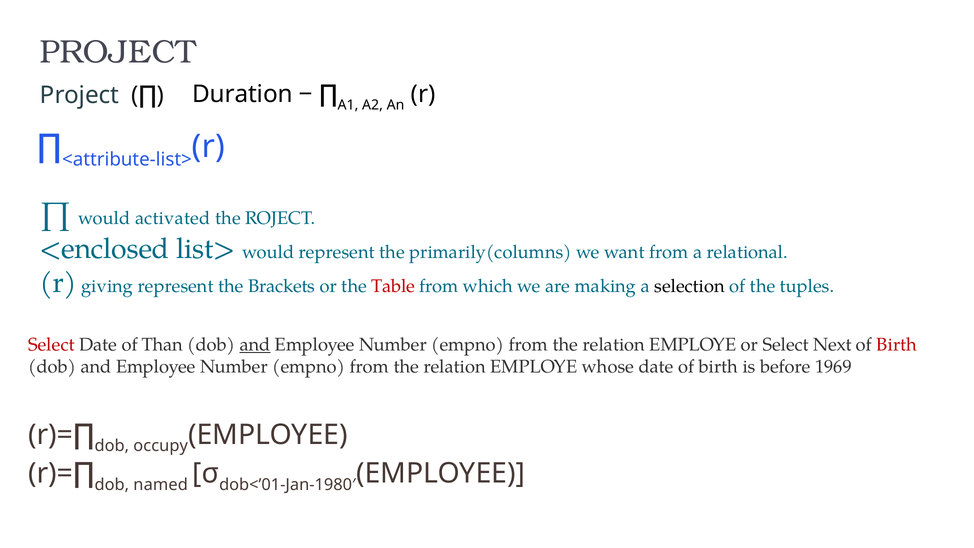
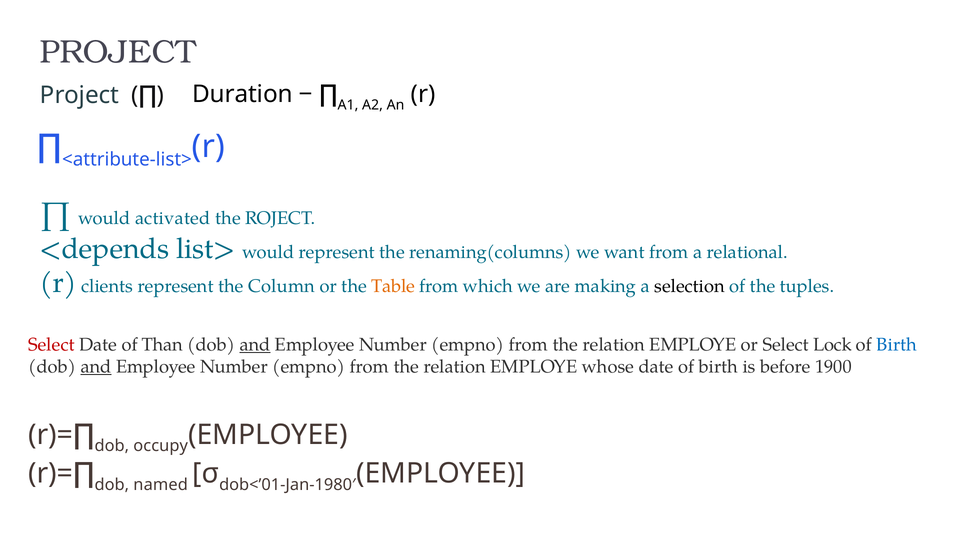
<enclosed: <enclosed -> <depends
primarily(columns: primarily(columns -> renaming(columns
giving: giving -> clients
Brackets: Brackets -> Column
Table colour: red -> orange
Next: Next -> Lock
Birth at (897, 345) colour: red -> blue
and at (96, 366) underline: none -> present
1969: 1969 -> 1900
